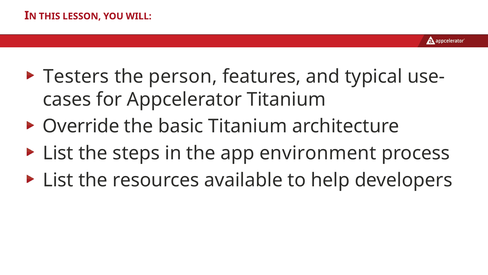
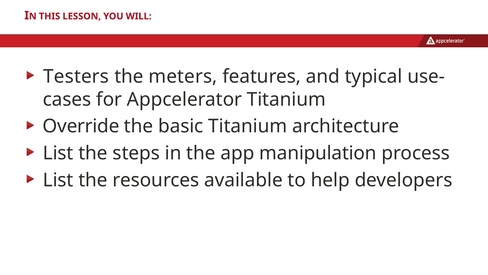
person: person -> meters
environment: environment -> manipulation
